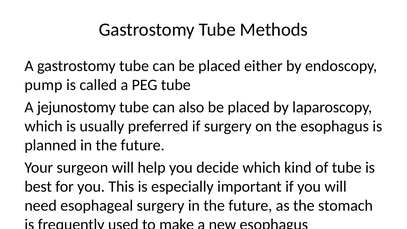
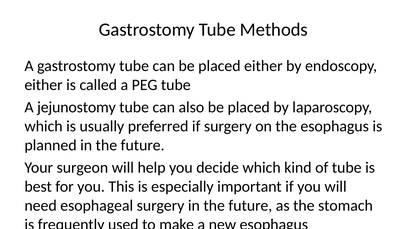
pump at (43, 85): pump -> either
